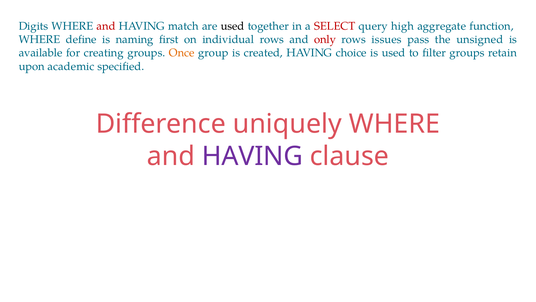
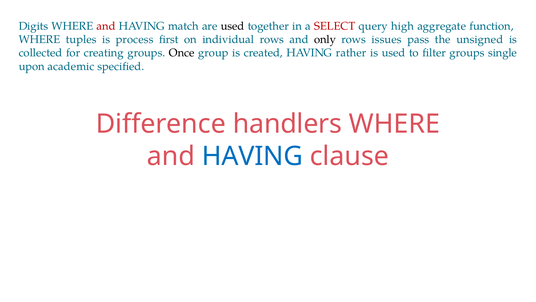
define: define -> tuples
naming: naming -> process
only colour: red -> black
available: available -> collected
Once colour: orange -> black
choice: choice -> rather
retain: retain -> single
uniquely: uniquely -> handlers
HAVING at (252, 156) colour: purple -> blue
